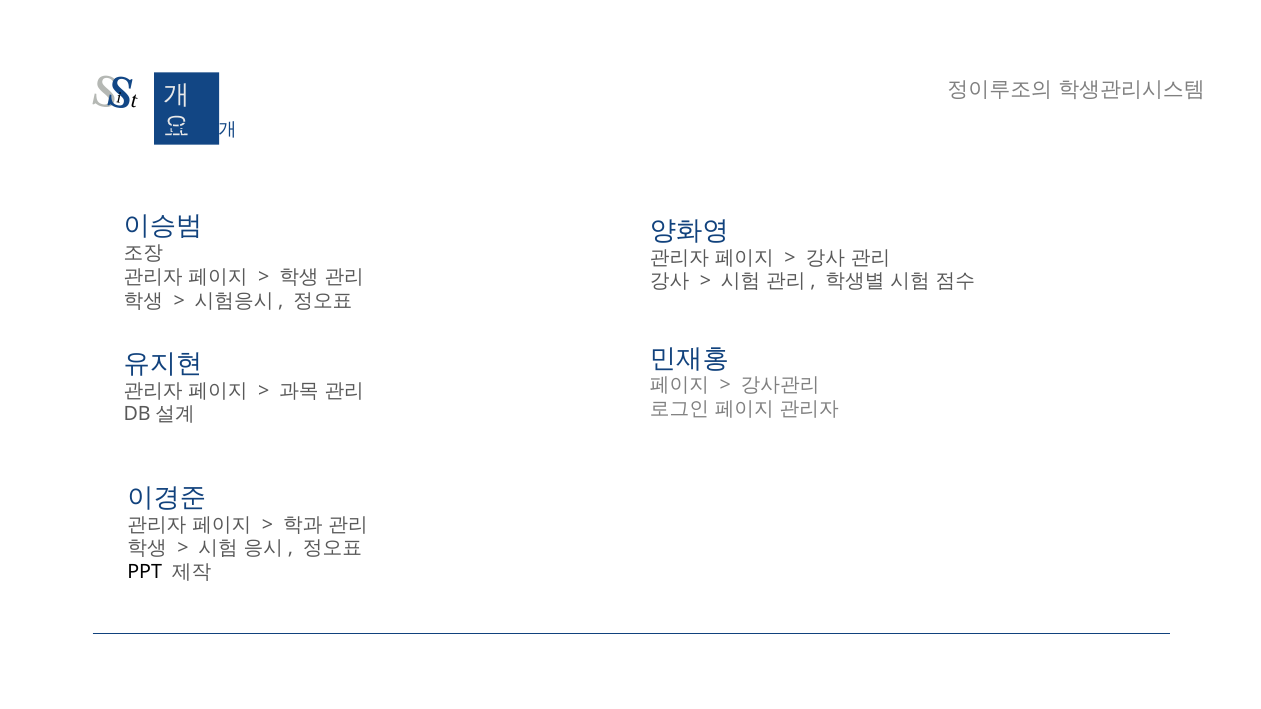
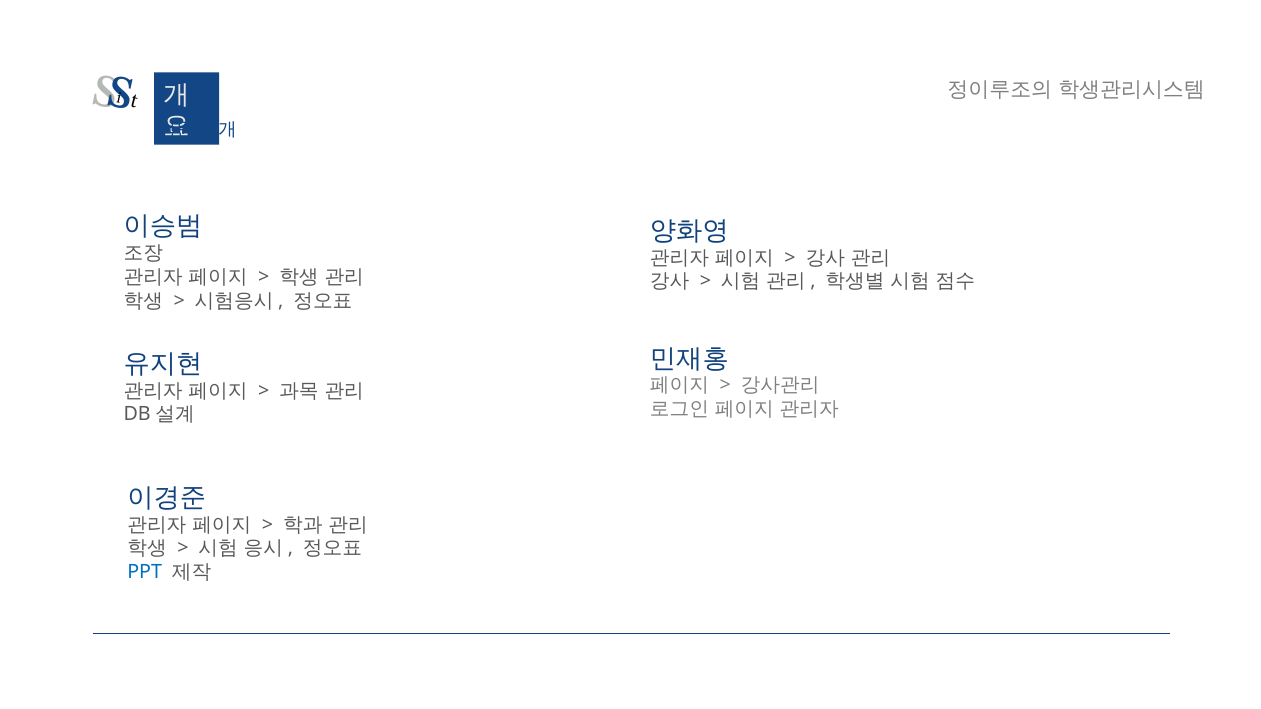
PPT colour: black -> blue
